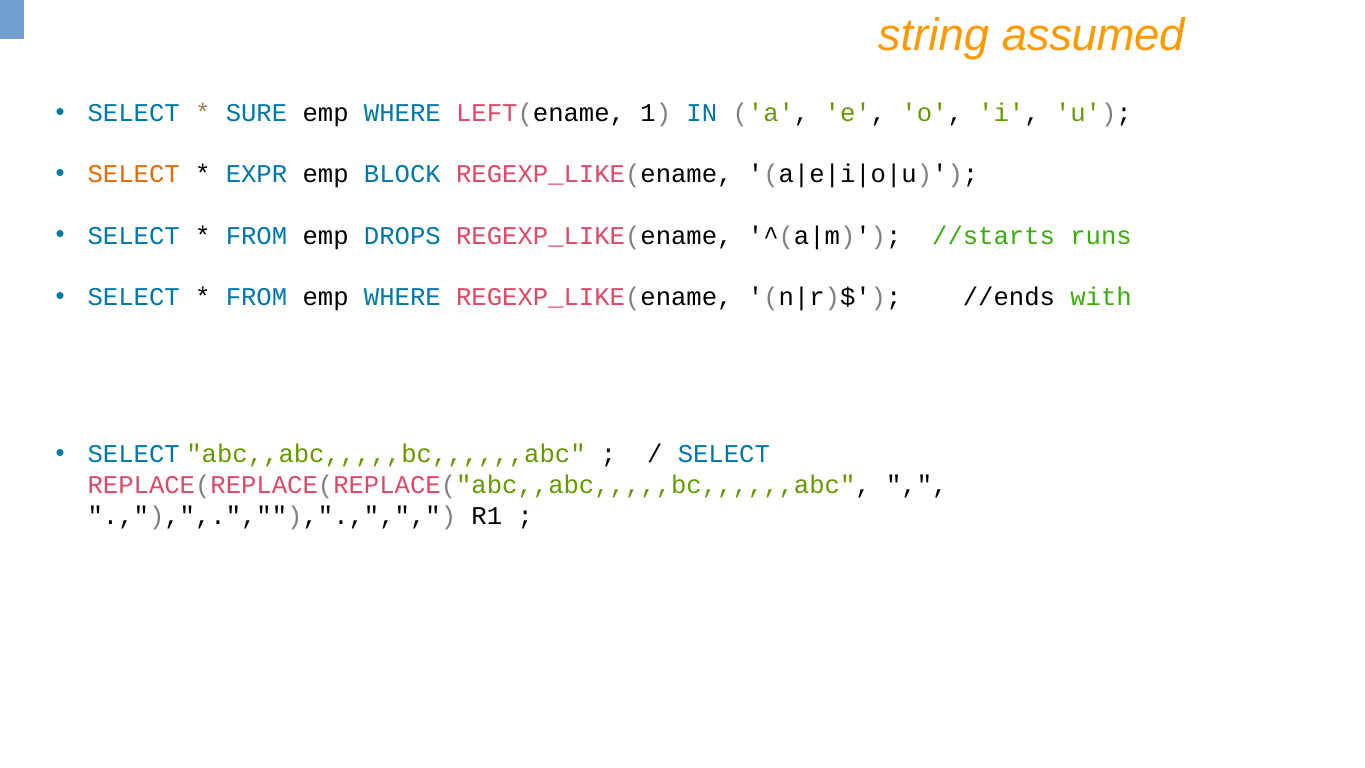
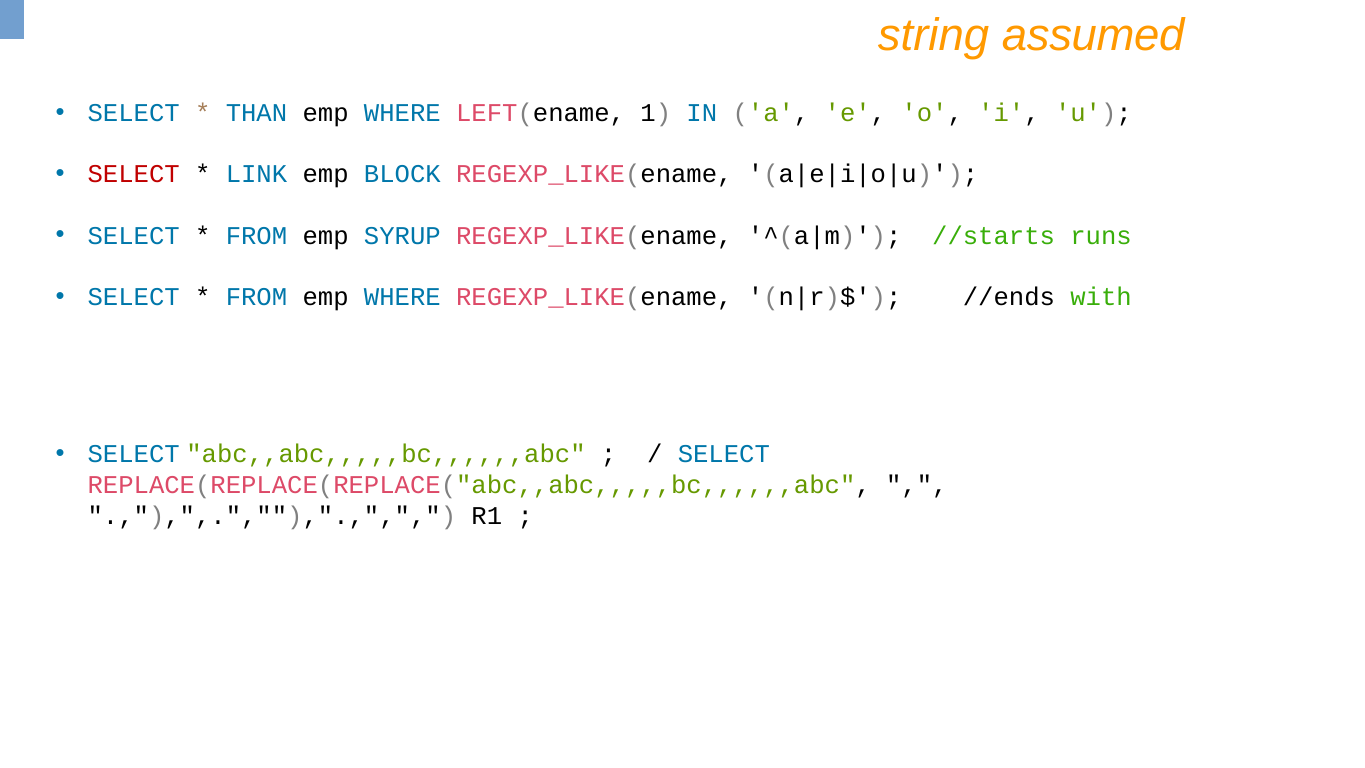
SURE: SURE -> THAN
SELECT at (134, 174) colour: orange -> red
EXPR: EXPR -> LINK
DROPS: DROPS -> SYRUP
